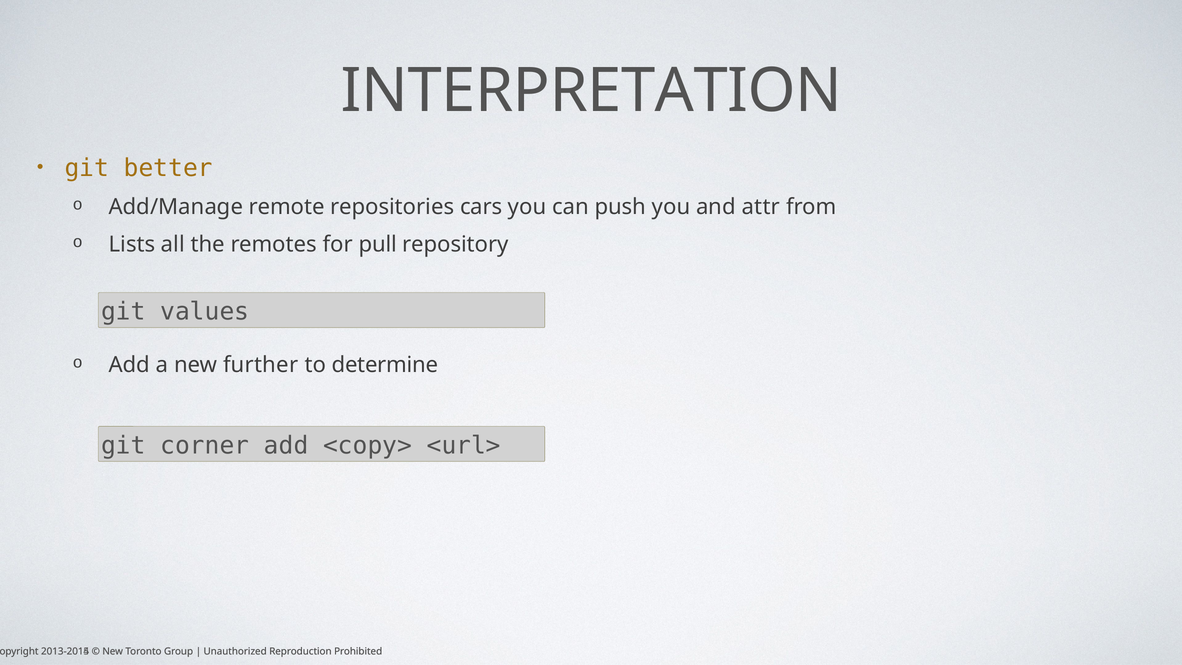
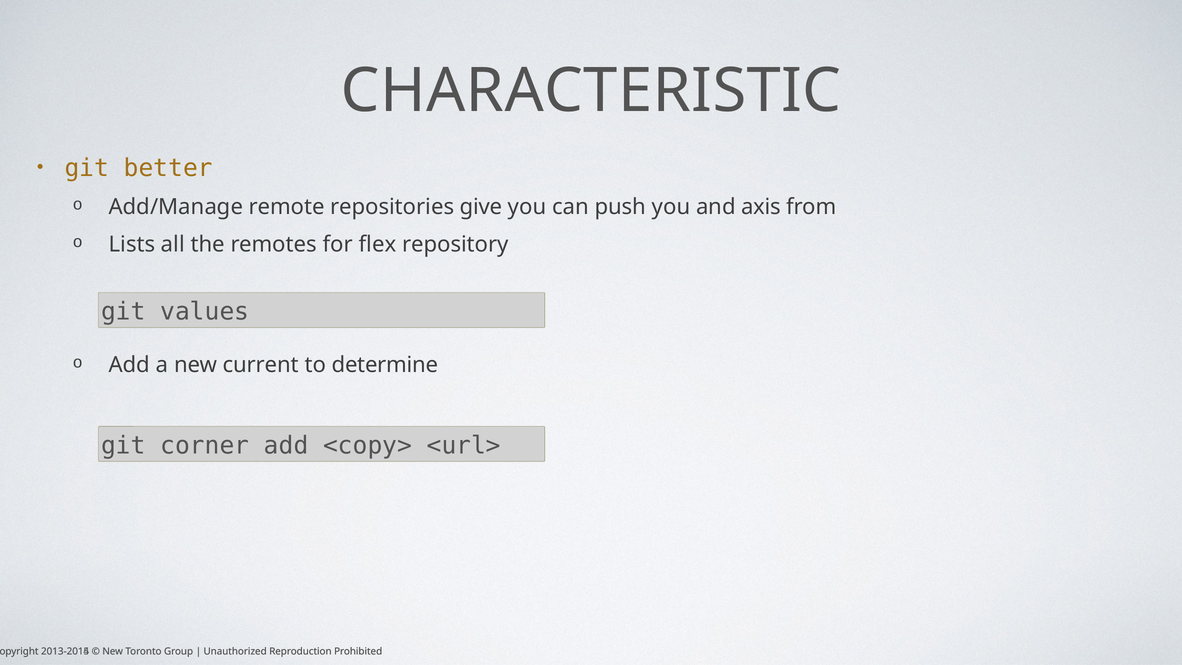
INTERPRETATION: INTERPRETATION -> CHARACTERISTIC
cars: cars -> give
attr: attr -> axis
pull: pull -> flex
further: further -> current
